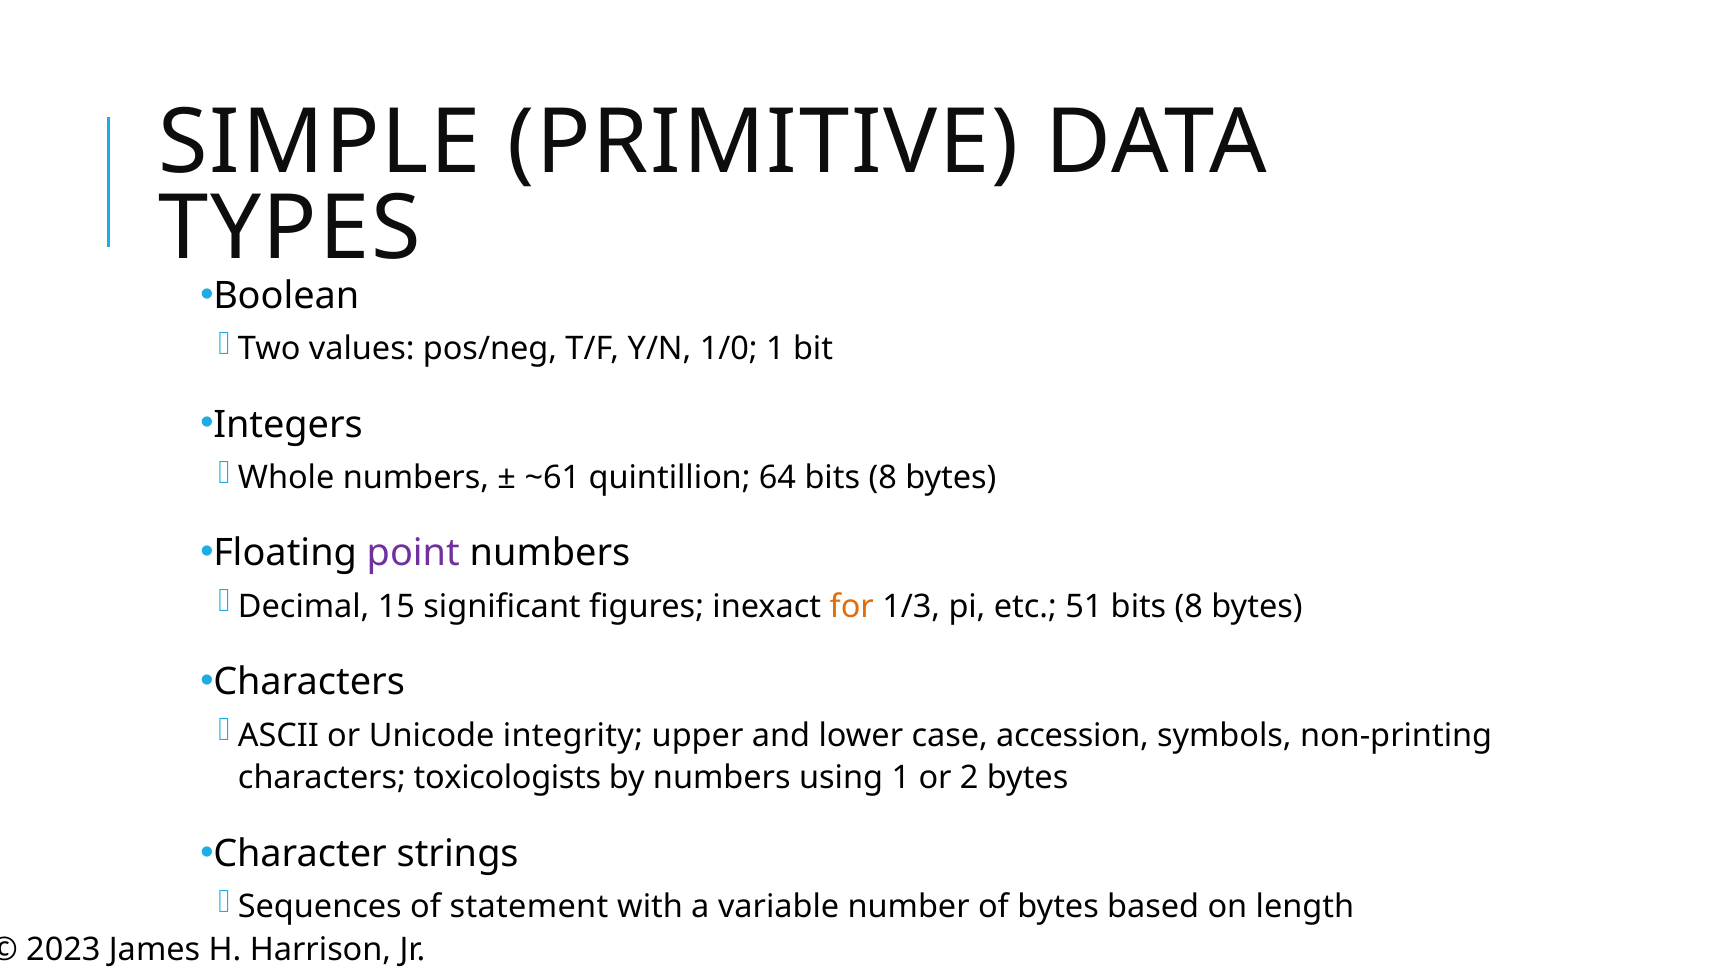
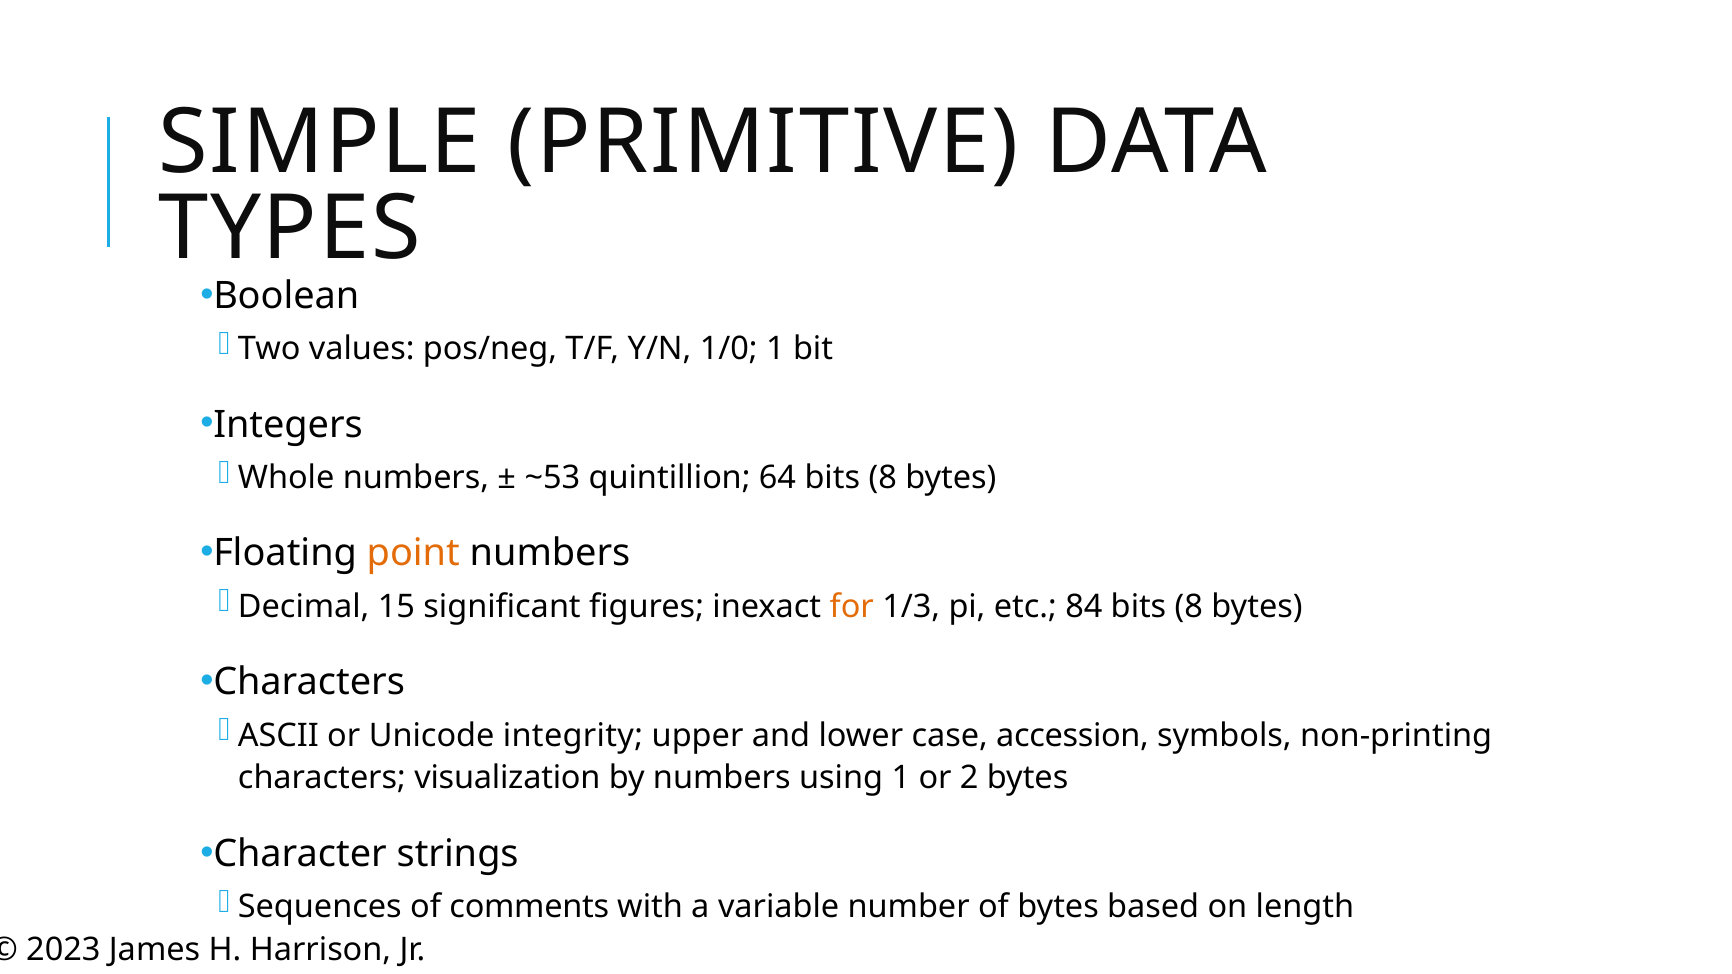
~61: ~61 -> ~53
point colour: purple -> orange
51: 51 -> 84
toxicologists: toxicologists -> visualization
statement: statement -> comments
